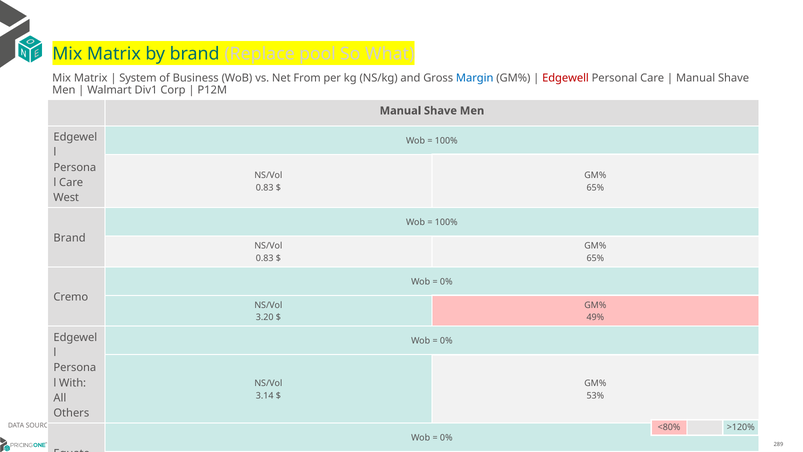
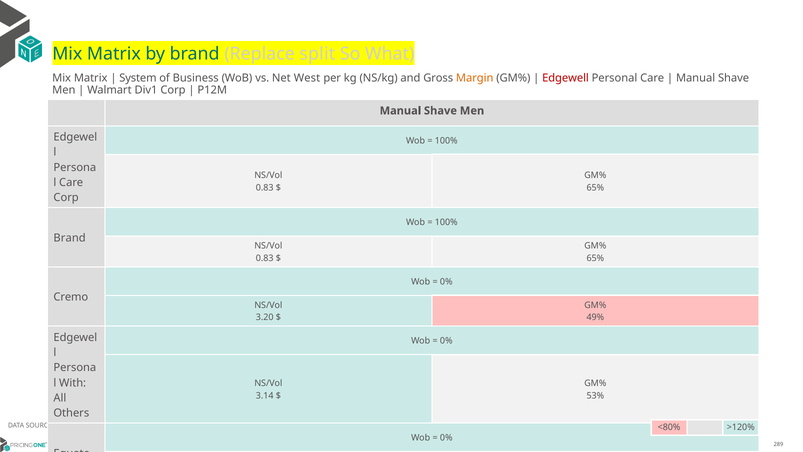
pool: pool -> split
From: From -> West
Margin colour: blue -> orange
West at (66, 198): West -> Corp
